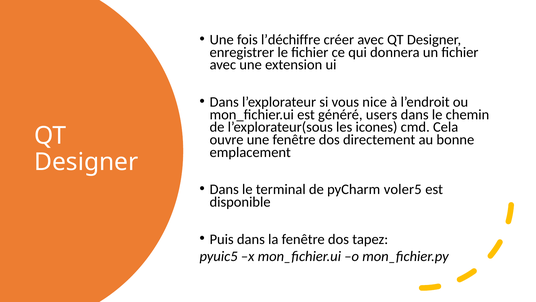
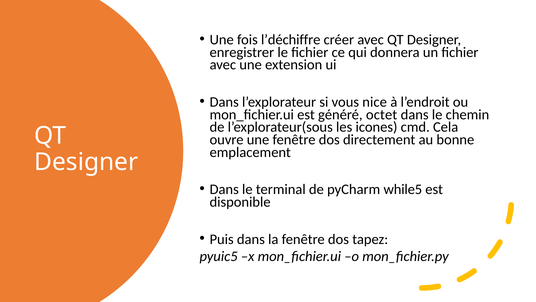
users: users -> octet
voler5: voler5 -> while5
